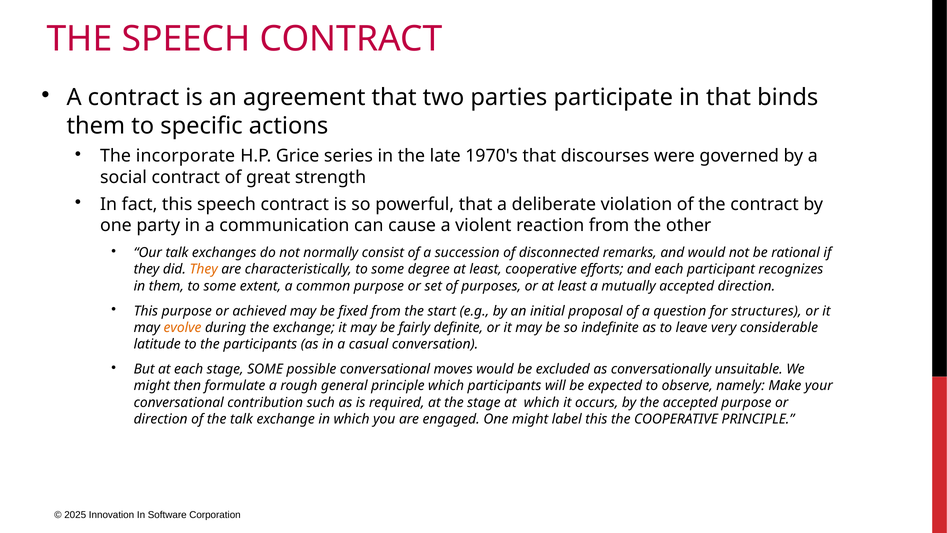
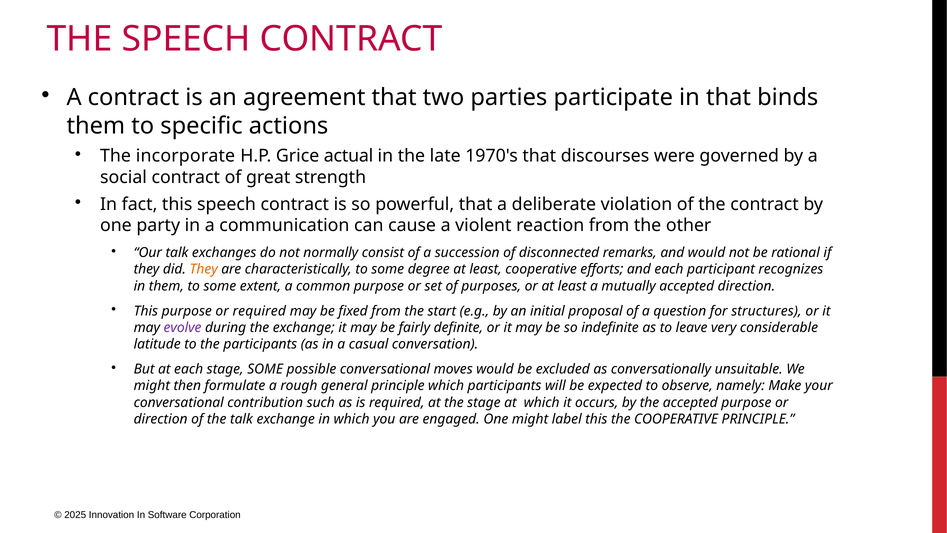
series: series -> actual
or achieved: achieved -> required
evolve colour: orange -> purple
